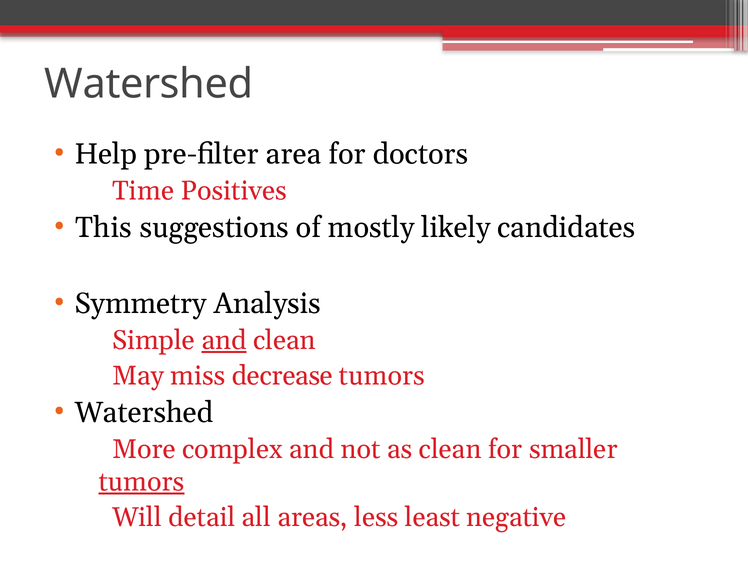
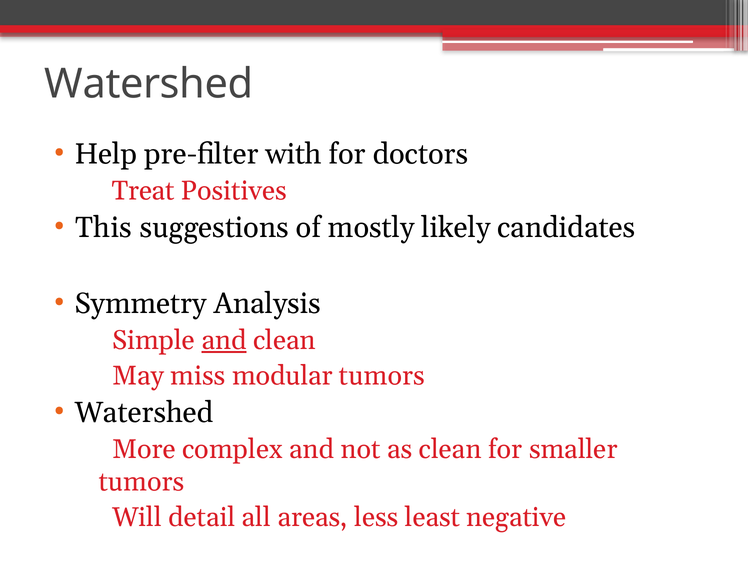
area: area -> with
Time: Time -> Treat
decrease: decrease -> modular
tumors at (142, 482) underline: present -> none
